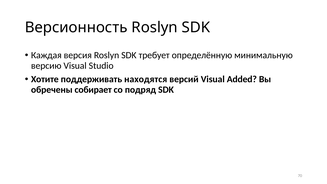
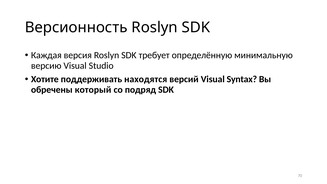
Added: Added -> Syntax
собирает: собирает -> который
